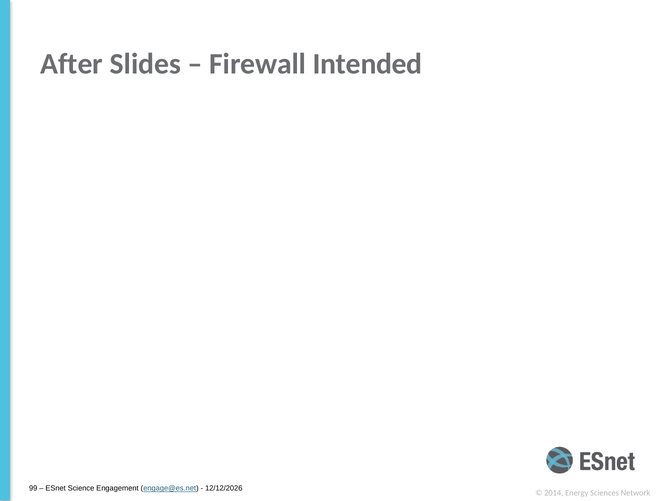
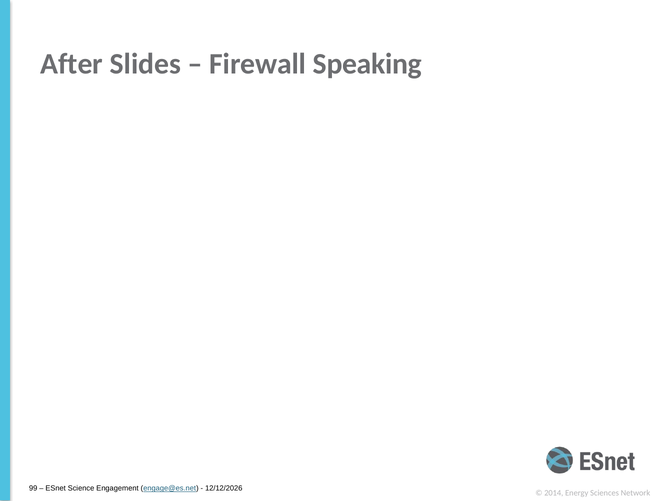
Intended: Intended -> Speaking
